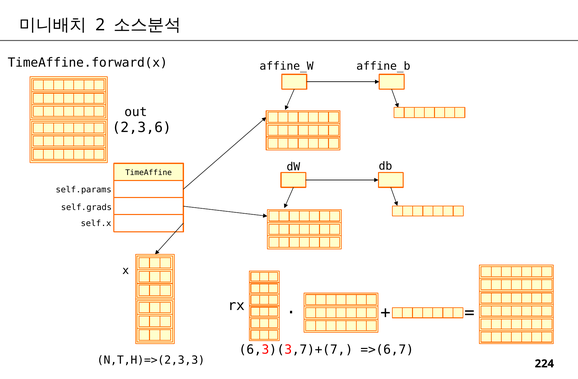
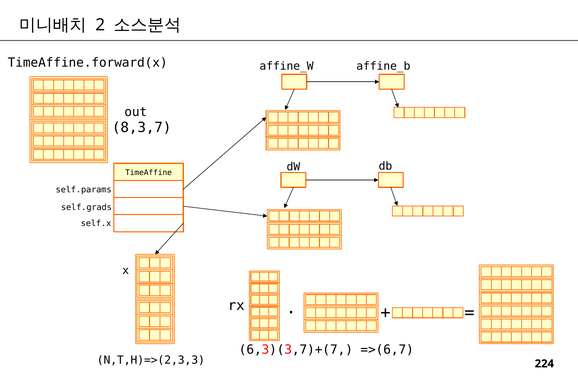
2,3,6: 2,3,6 -> 8,3,7
